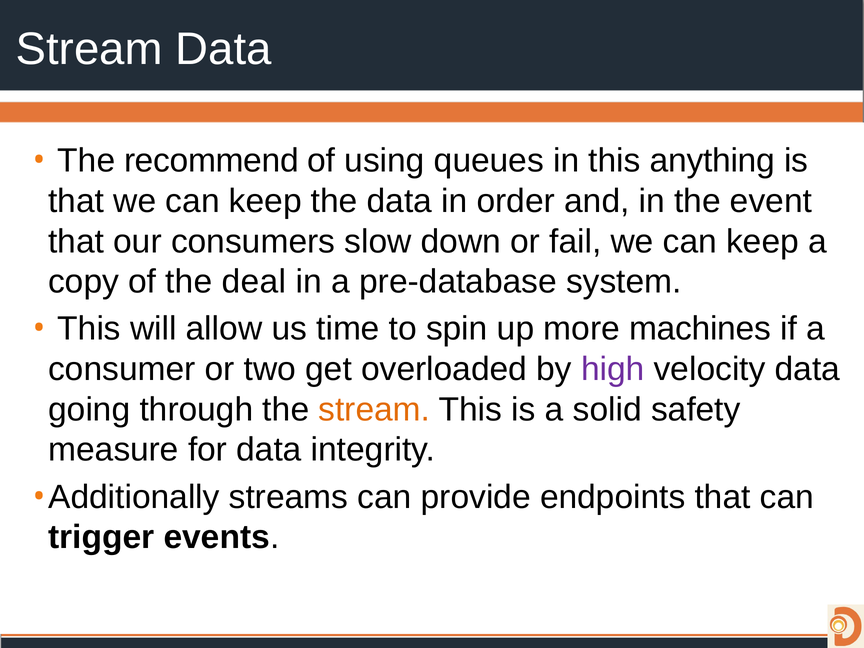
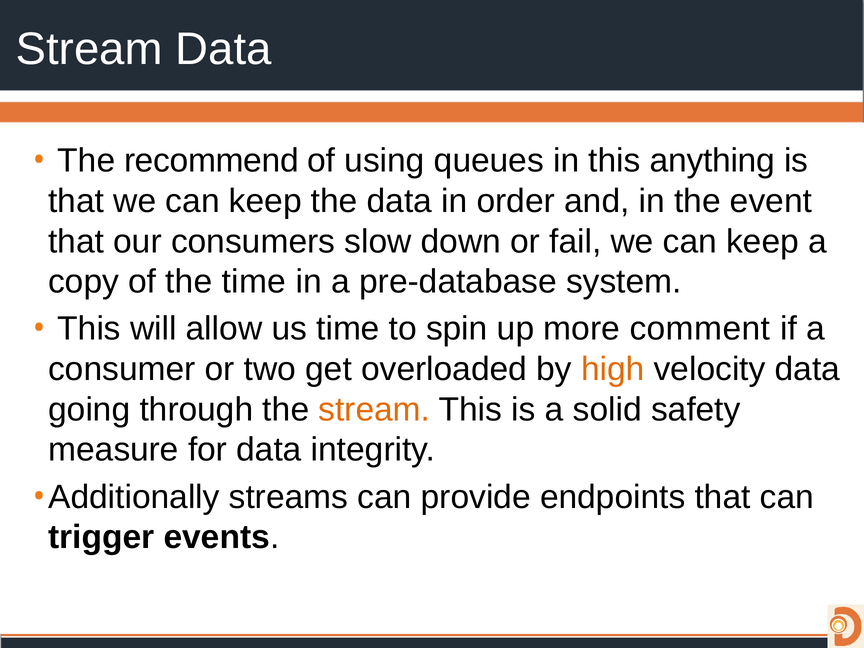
the deal: deal -> time
machines: machines -> comment
high colour: purple -> orange
